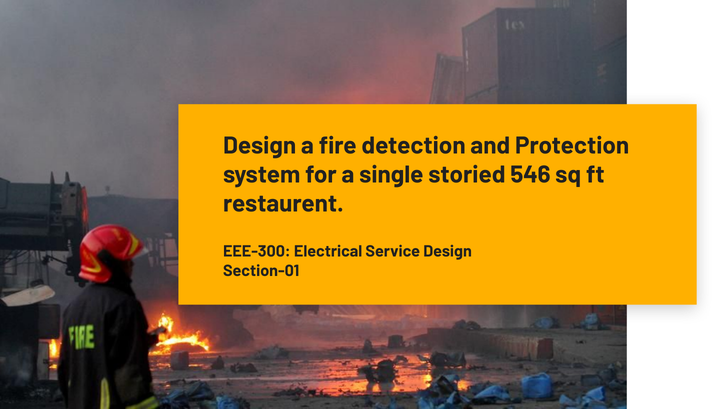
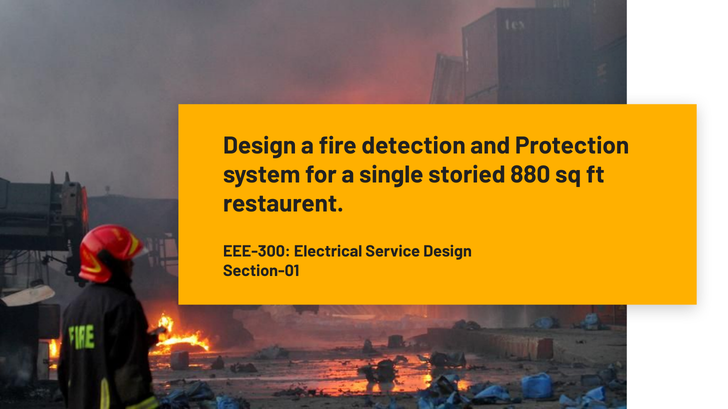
546: 546 -> 880
